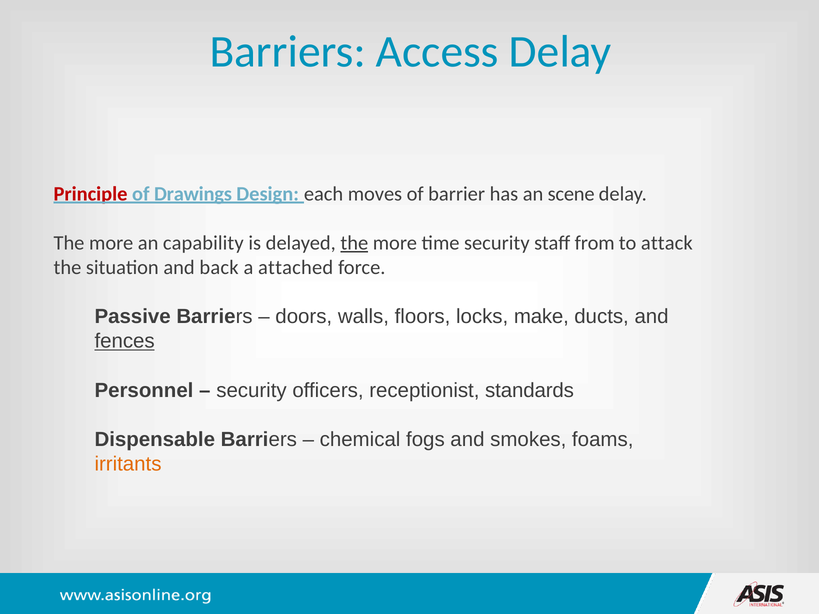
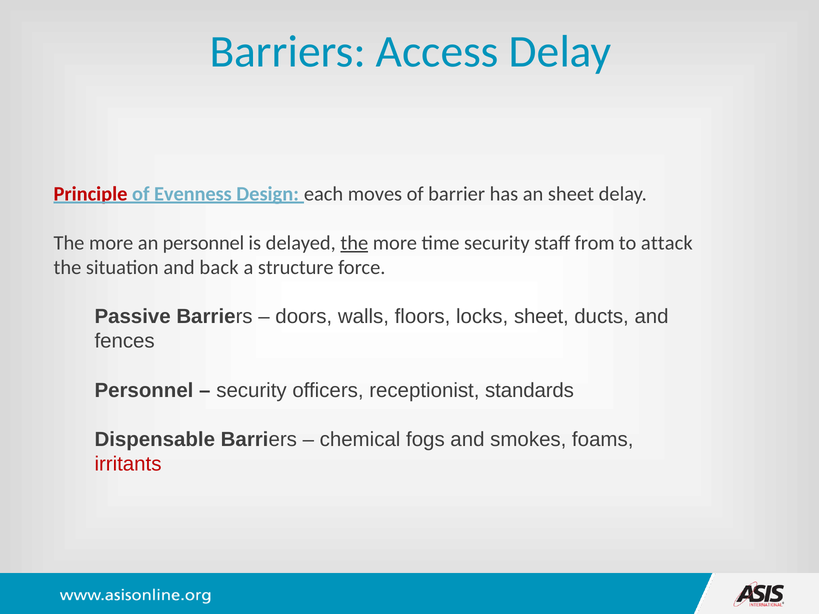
Drawings: Drawings -> Evenness
an scene: scene -> sheet
an capability: capability -> personnel
attached: attached -> structure
locks make: make -> sheet
fences underline: present -> none
irritants colour: orange -> red
